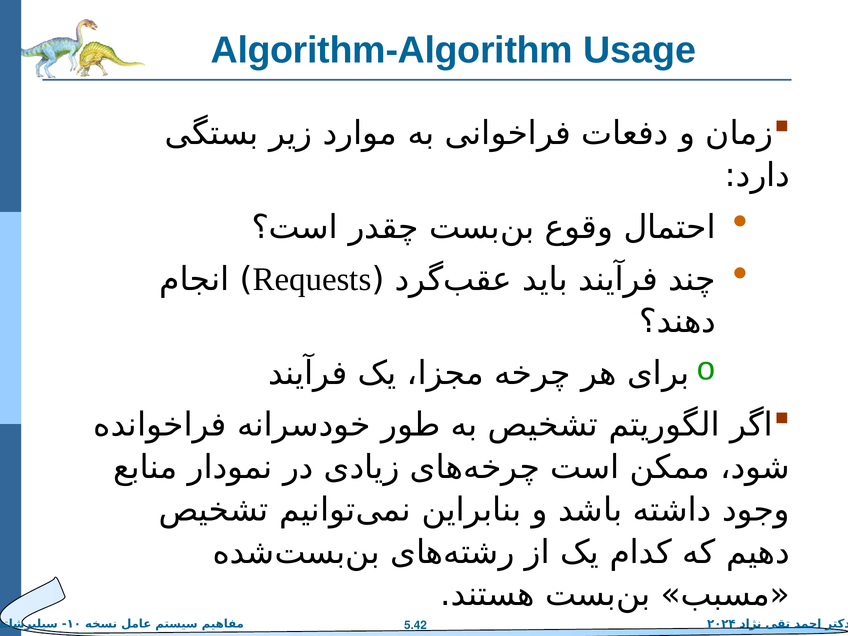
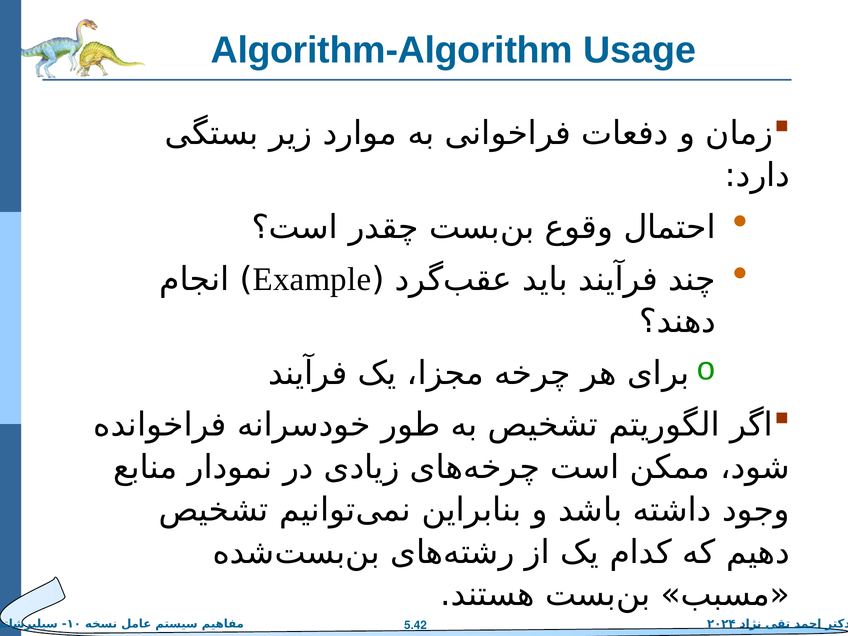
Requests: Requests -> Example
